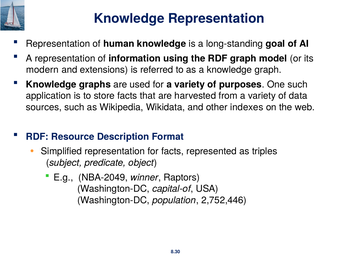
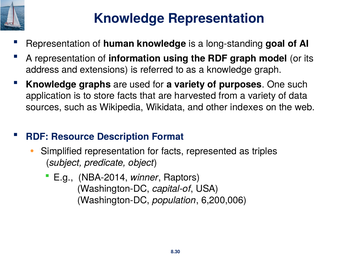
modern: modern -> address
NBA-2049: NBA-2049 -> NBA-2014
2,752,446: 2,752,446 -> 6,200,006
